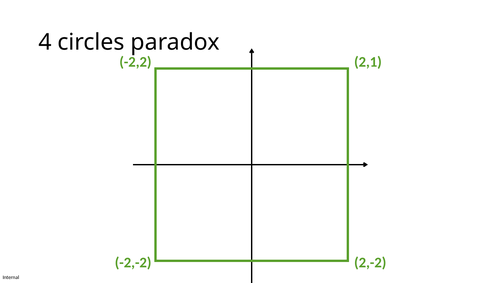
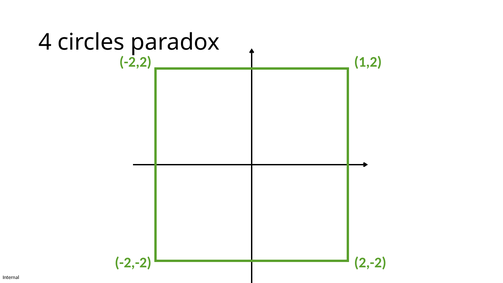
2,1: 2,1 -> 1,2
